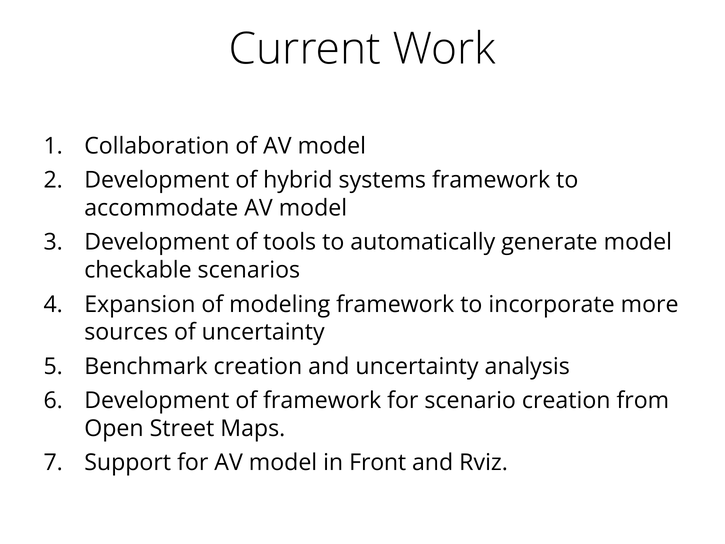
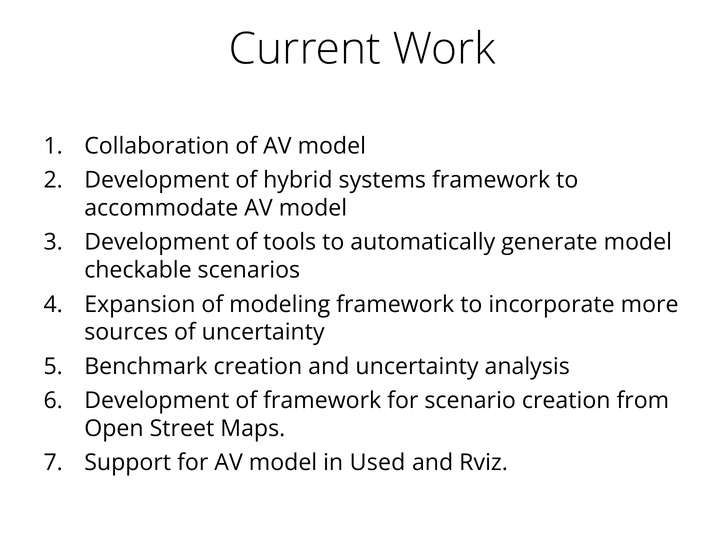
Front: Front -> Used
